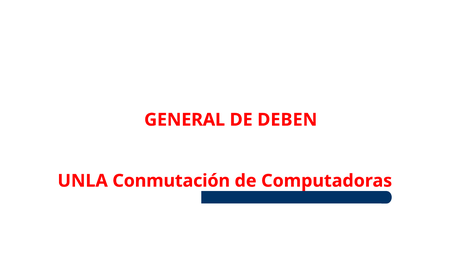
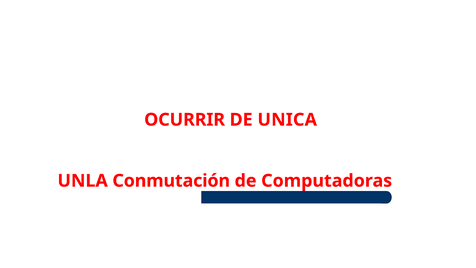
GENERAL: GENERAL -> OCURRIR
DEBEN: DEBEN -> UNICA
